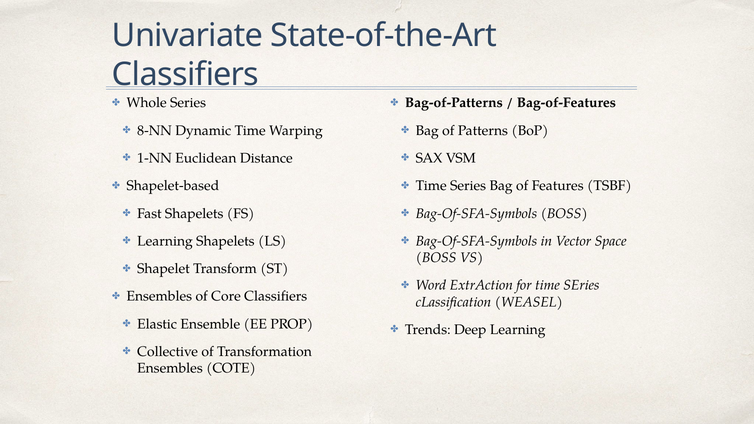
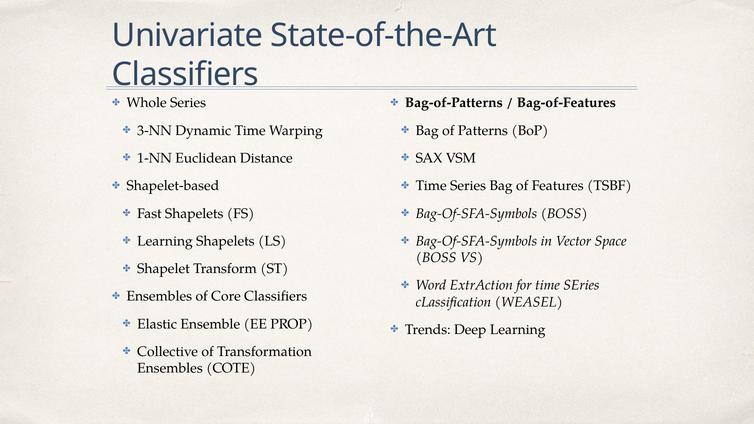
8-NN: 8-NN -> 3-NN
